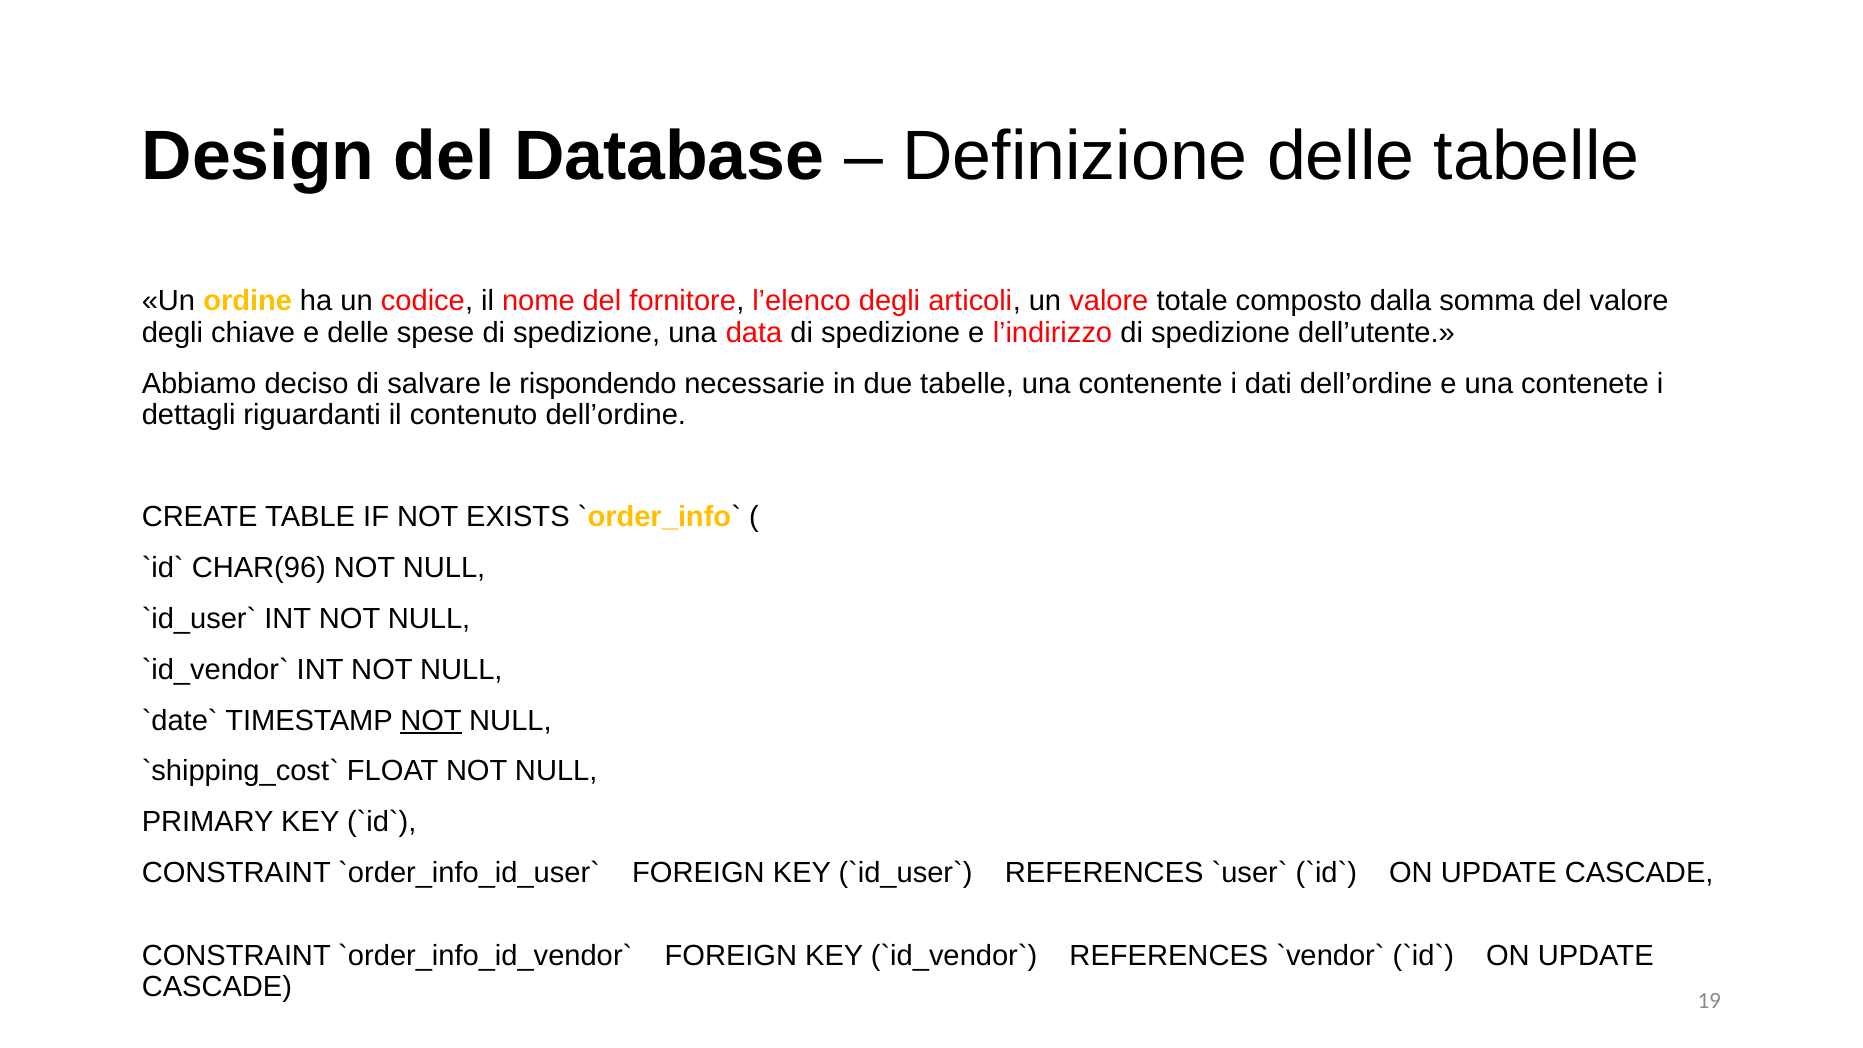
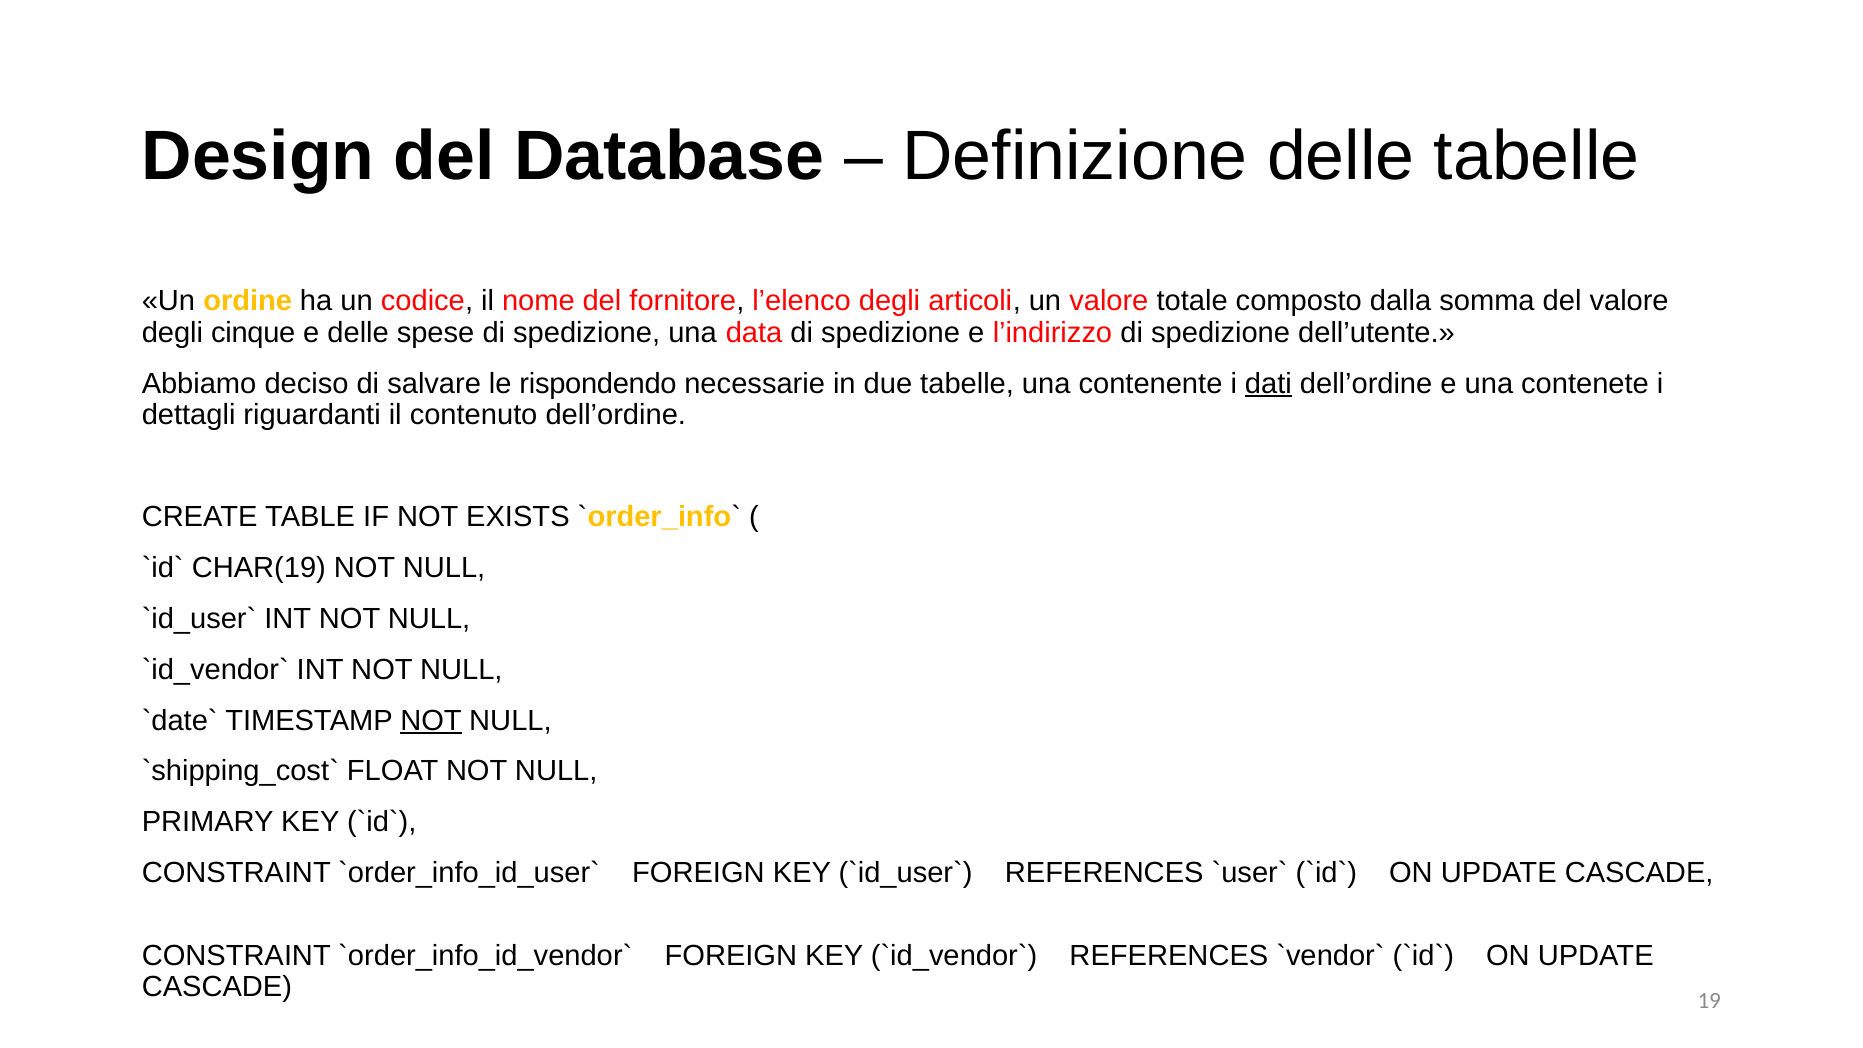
chiave: chiave -> cinque
dati underline: none -> present
CHAR(96: CHAR(96 -> CHAR(19
